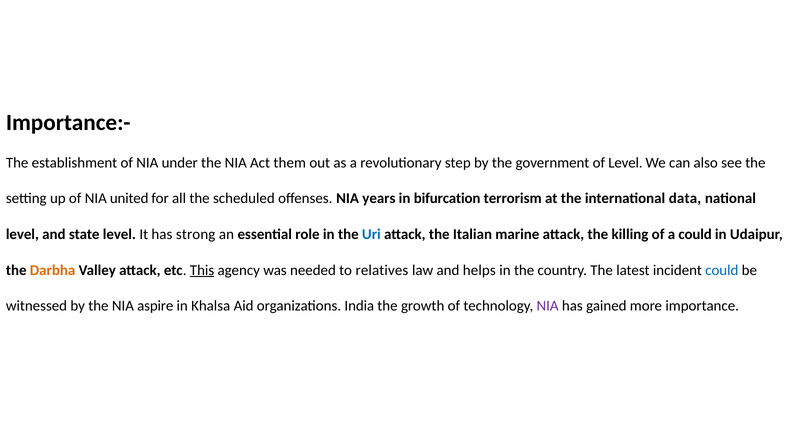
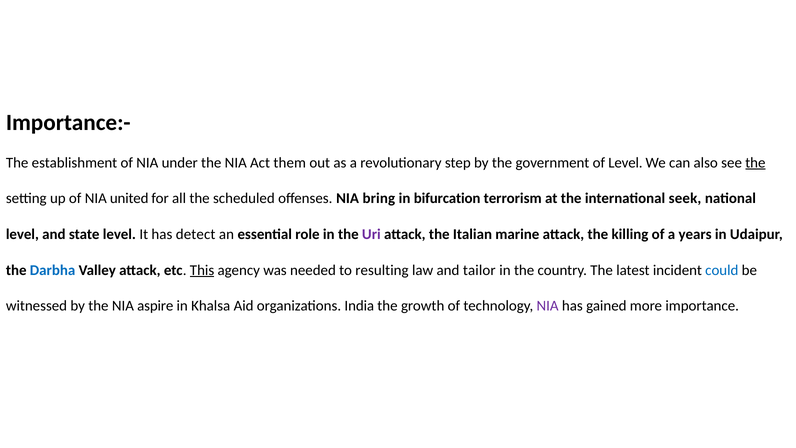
the at (755, 163) underline: none -> present
years: years -> bring
data: data -> seek
strong: strong -> detect
Uri colour: blue -> purple
a could: could -> years
Darbha colour: orange -> blue
relatives: relatives -> resulting
helps: helps -> tailor
